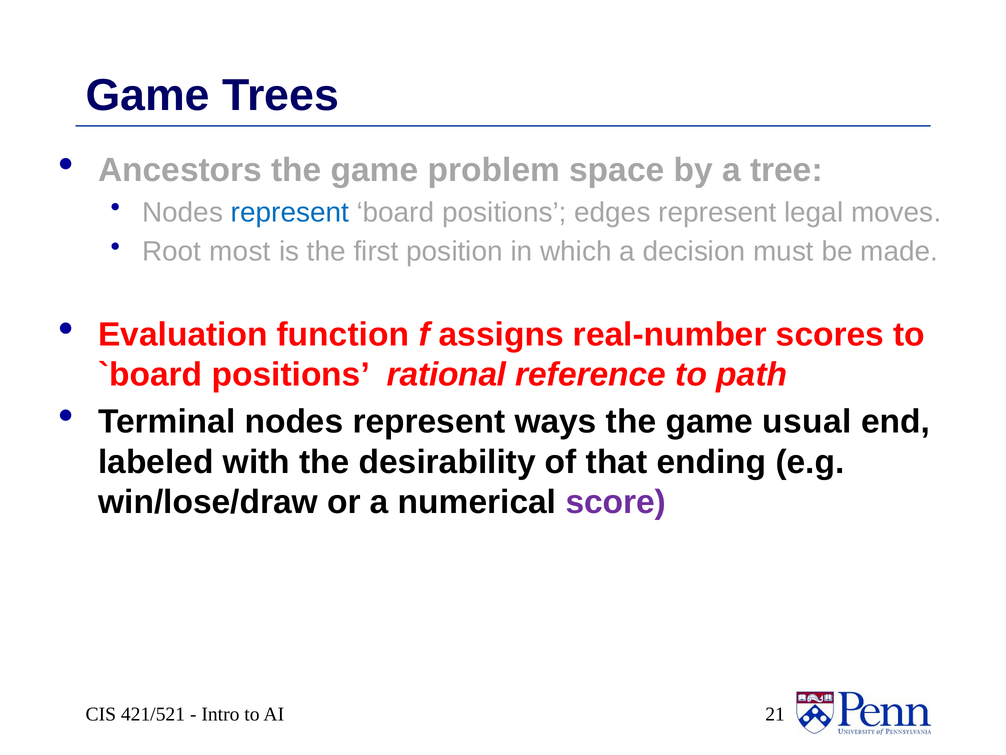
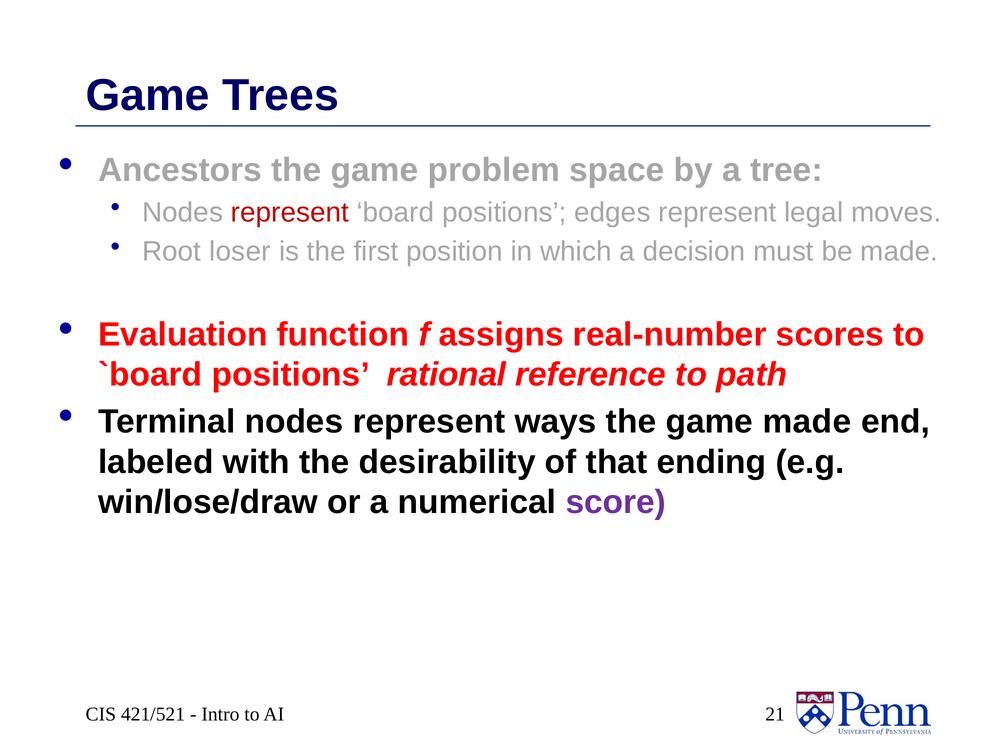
represent at (290, 212) colour: blue -> red
most: most -> loser
game usual: usual -> made
